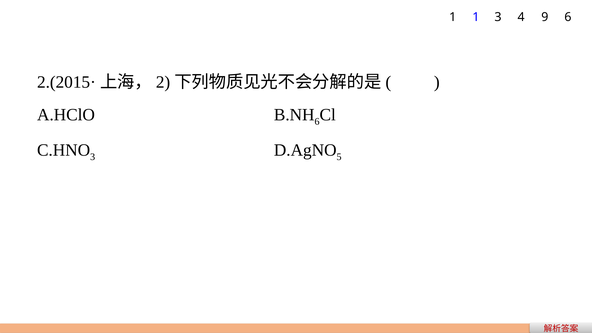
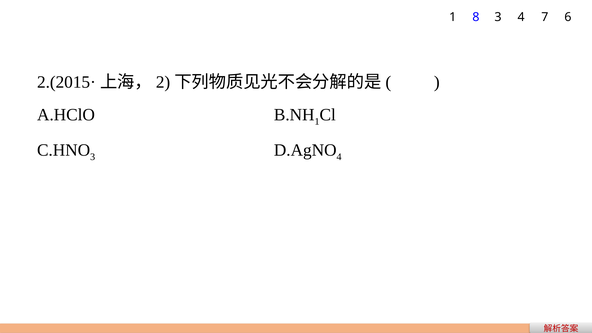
1 1: 1 -> 8
9: 9 -> 7
6 at (317, 122): 6 -> 1
5 at (339, 157): 5 -> 4
